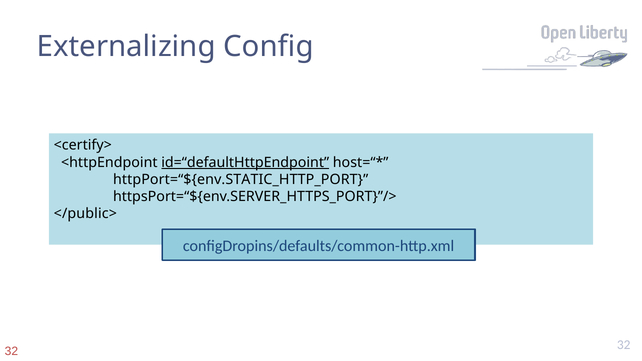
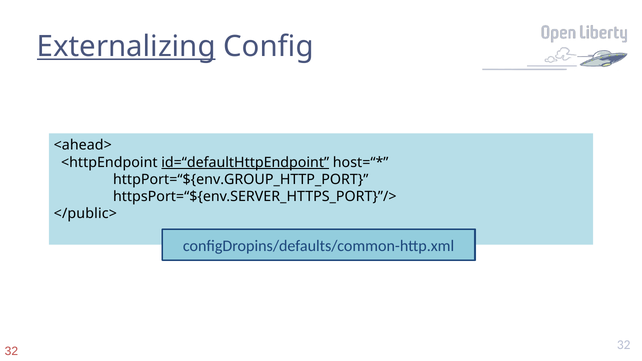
Externalizing underline: none -> present
<certify>: <certify> -> <ahead>
httpPort=“${env.STATIC_HTTP_PORT: httpPort=“${env.STATIC_HTTP_PORT -> httpPort=“${env.GROUP_HTTP_PORT
